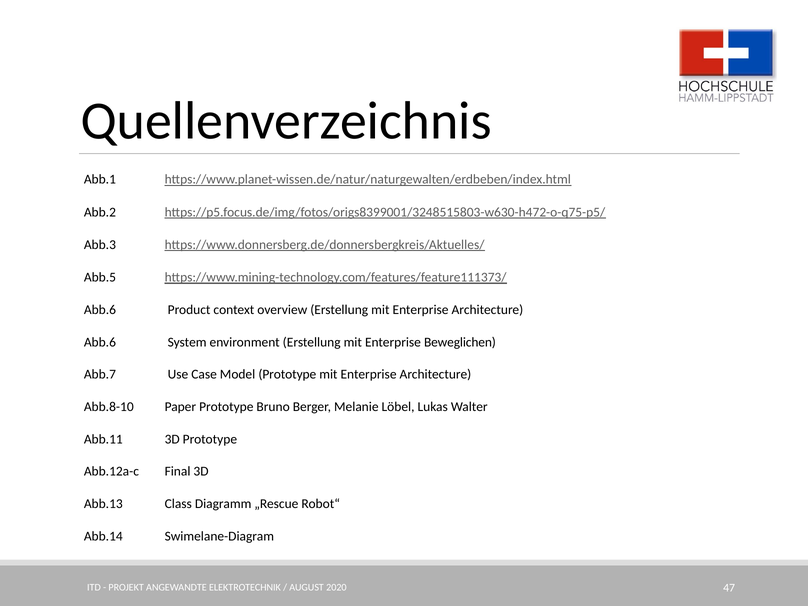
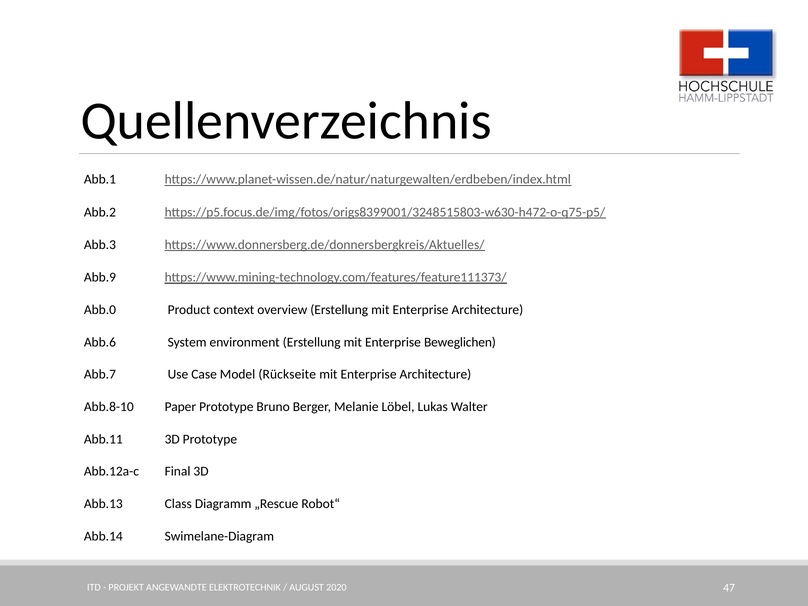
Abb.5: Abb.5 -> Abb.9
Abb.6 at (100, 310): Abb.6 -> Abb.0
Model Prototype: Prototype -> Rückseite
